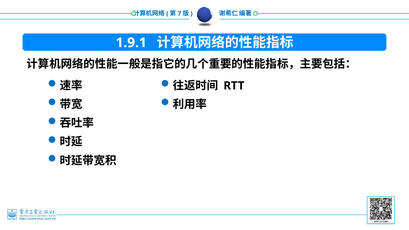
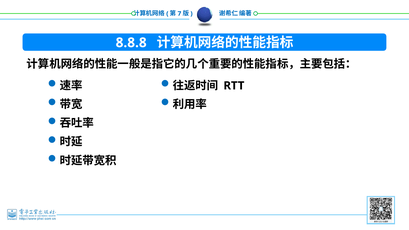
1.9.1: 1.9.1 -> 8.8.8
